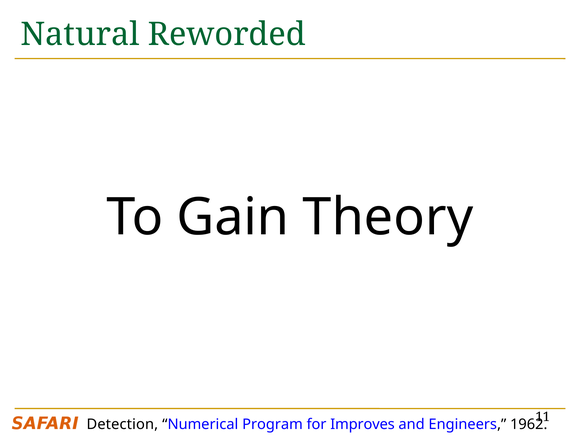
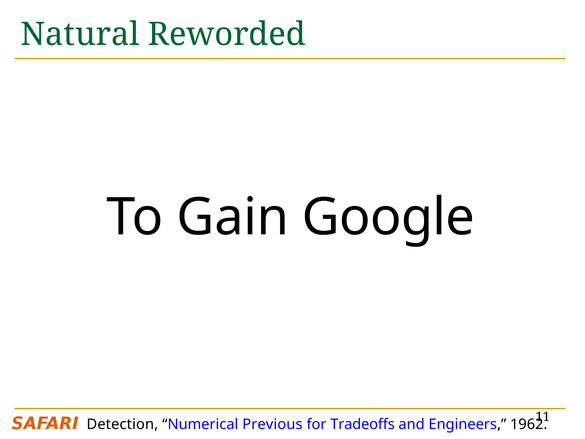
Theory: Theory -> Google
Program: Program -> Previous
Improves: Improves -> Tradeoffs
